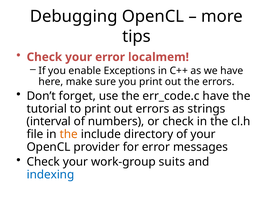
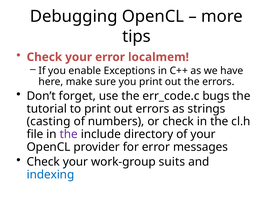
err_code.c have: have -> bugs
interval: interval -> casting
the at (69, 134) colour: orange -> purple
